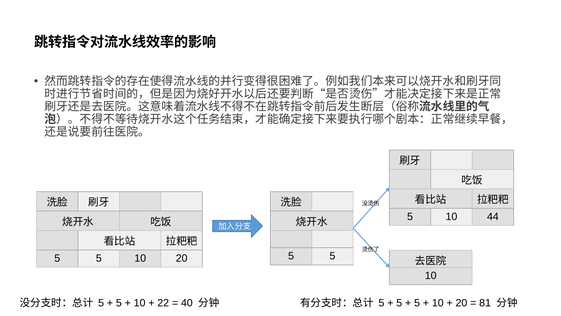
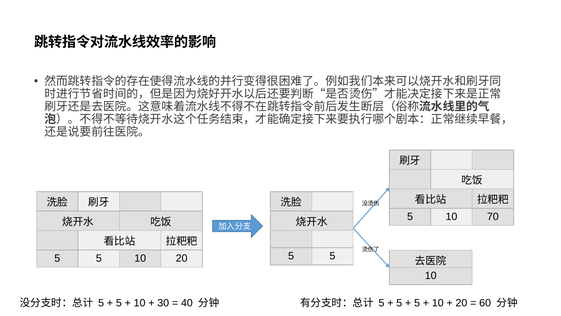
44: 44 -> 70
22: 22 -> 30
81: 81 -> 60
